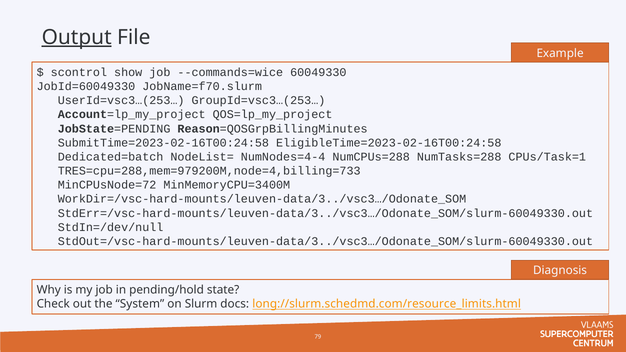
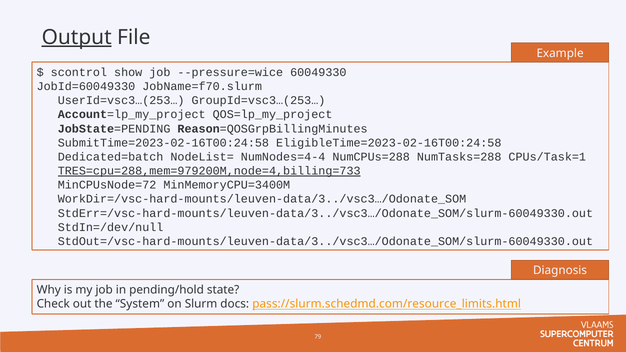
--commands=wice: --commands=wice -> --pressure=wice
TRES=cpu=288,mem=979200M,node=4,billing=733 underline: none -> present
long://slurm.schedmd.com/resource_limits.html: long://slurm.schedmd.com/resource_limits.html -> pass://slurm.schedmd.com/resource_limits.html
